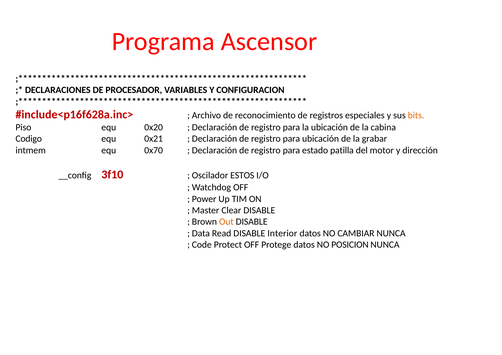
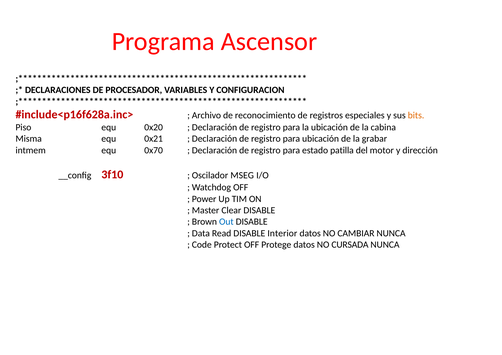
Codigo: Codigo -> Misma
ESTOS: ESTOS -> MSEG
Out colour: orange -> blue
POSICION: POSICION -> CURSADA
